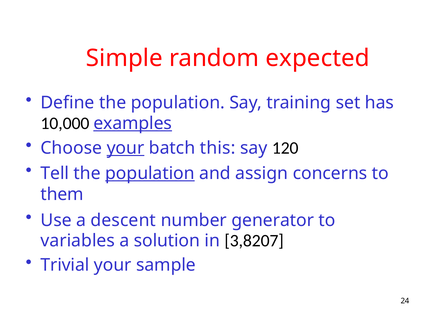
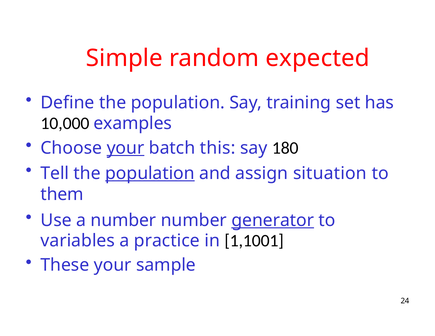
examples underline: present -> none
120: 120 -> 180
concerns: concerns -> situation
a descent: descent -> number
generator underline: none -> present
solution: solution -> practice
3,8207: 3,8207 -> 1,1001
Trivial: Trivial -> These
